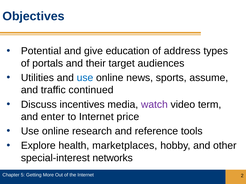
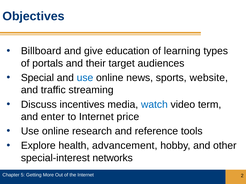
Potential: Potential -> Billboard
address: address -> learning
Utilities: Utilities -> Special
assume: assume -> website
continued: continued -> streaming
watch colour: purple -> blue
marketplaces: marketplaces -> advancement
